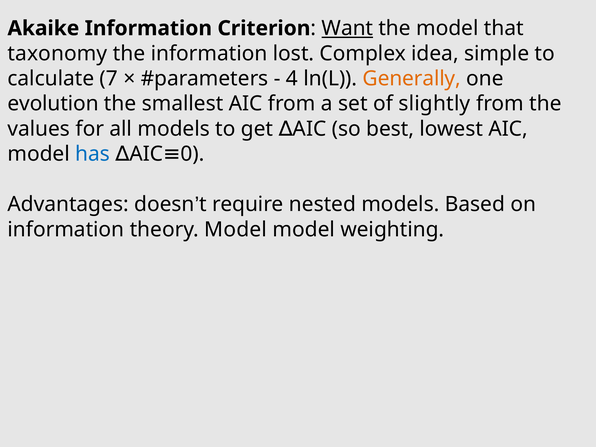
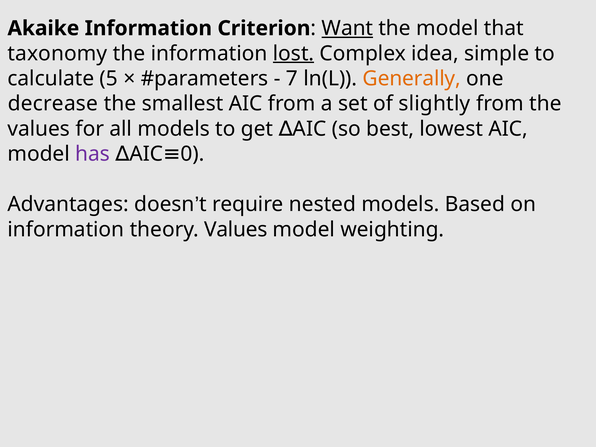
lost underline: none -> present
7: 7 -> 5
4: 4 -> 7
evolution: evolution -> decrease
has colour: blue -> purple
theory Model: Model -> Values
